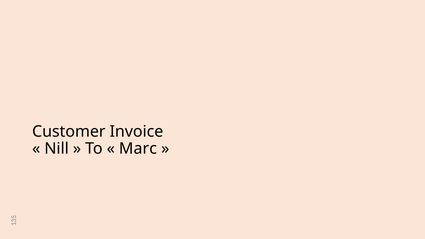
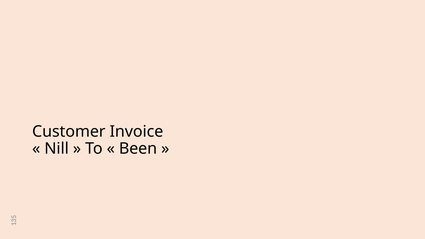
Marc: Marc -> Been
